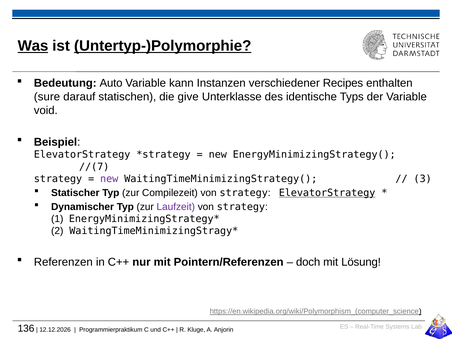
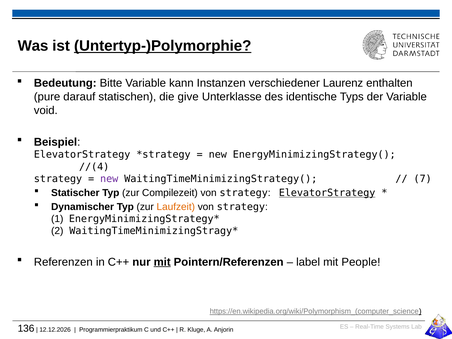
Was underline: present -> none
Auto: Auto -> Bitte
Recipes: Recipes -> Laurenz
sure: sure -> pure
//(7: //(7 -> //(4
3: 3 -> 7
Laufzeit colour: purple -> orange
mit at (162, 262) underline: none -> present
doch: doch -> label
Lösung: Lösung -> People
